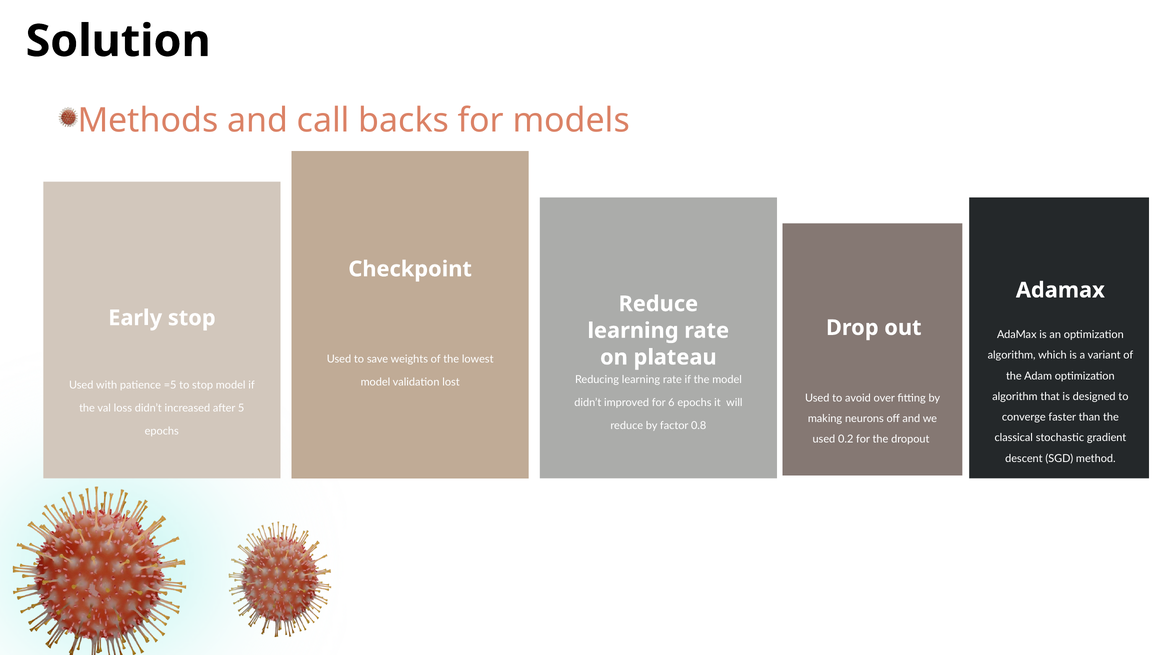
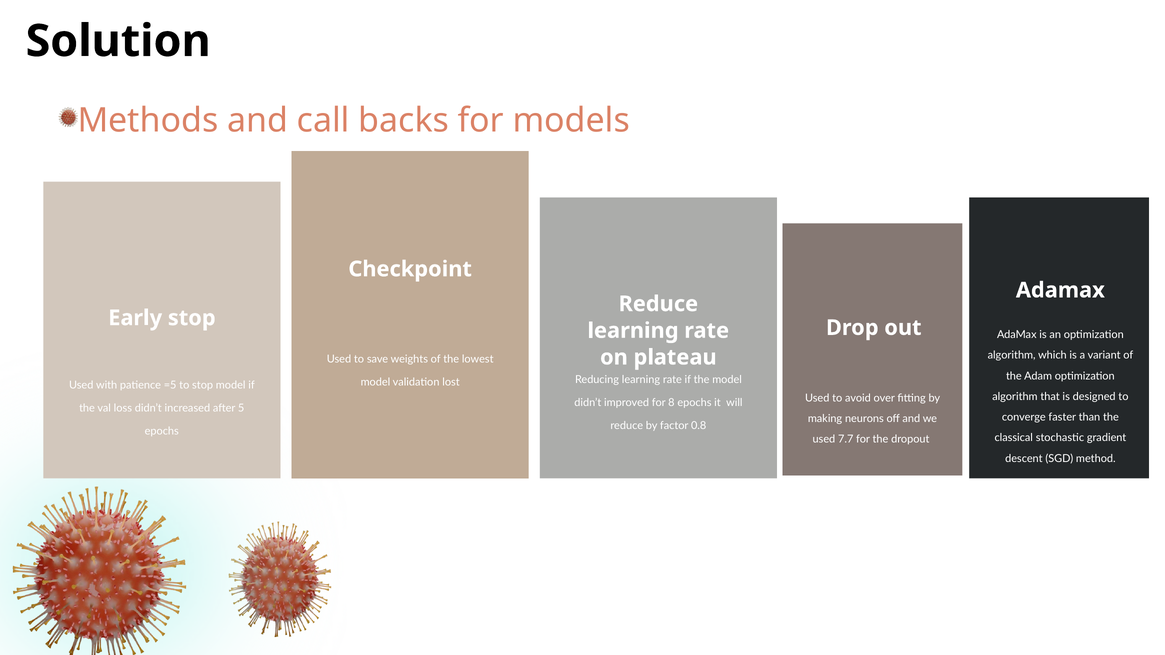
6: 6 -> 8
0.2: 0.2 -> 7.7
